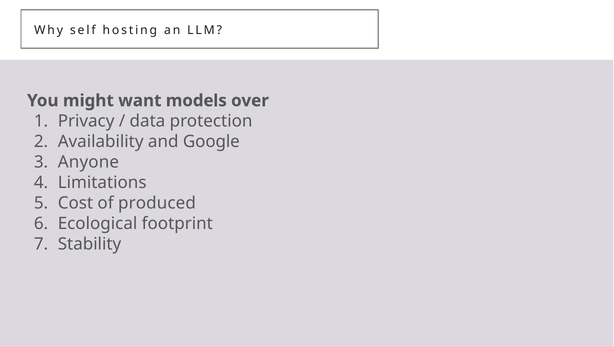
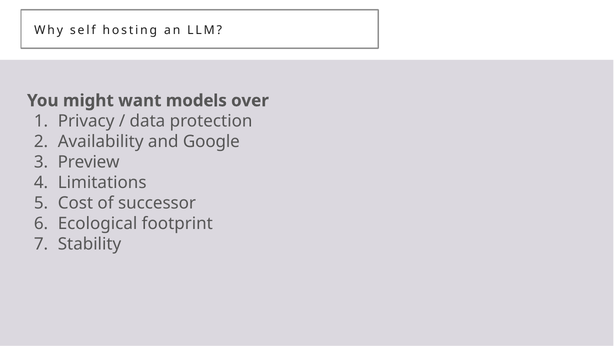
Anyone: Anyone -> Preview
produced: produced -> successor
